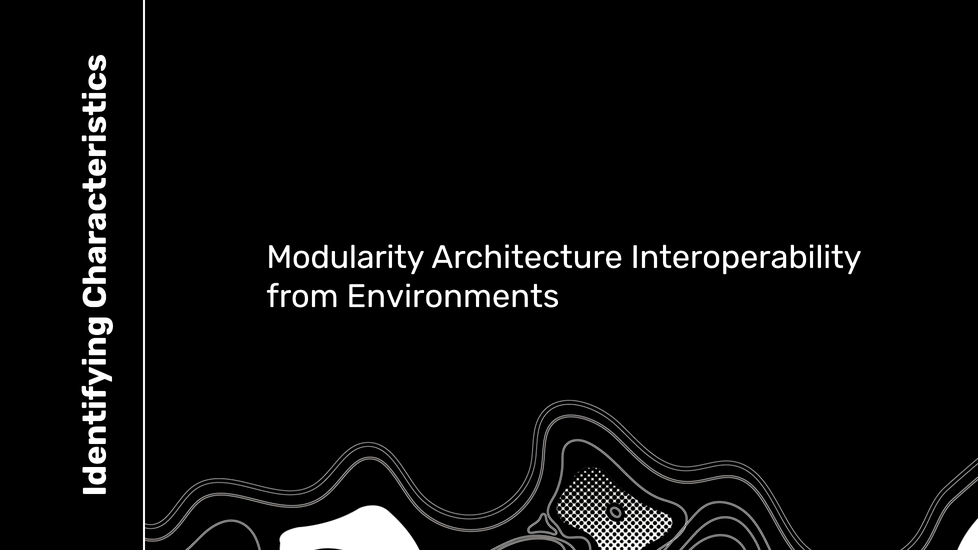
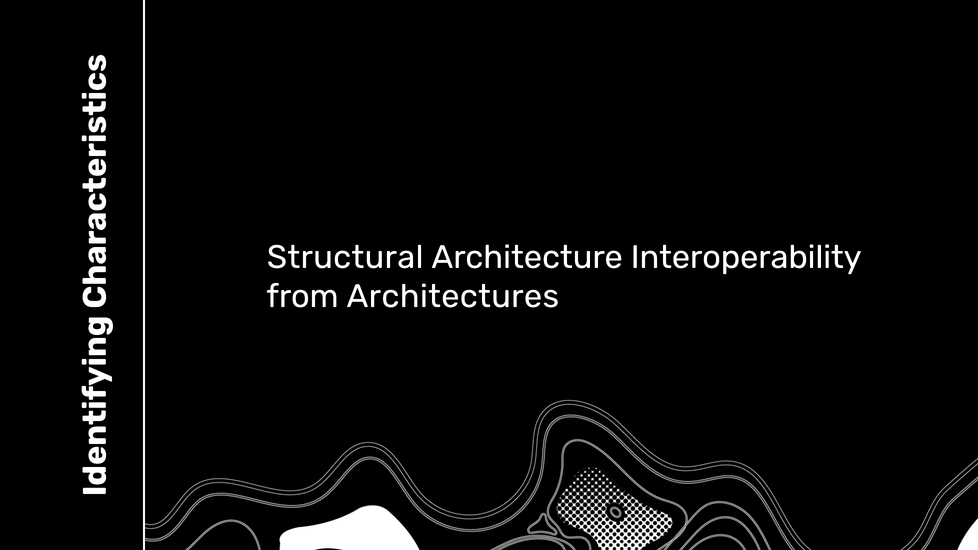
Modularity: Modularity -> Structural
Environments: Environments -> Architectures
